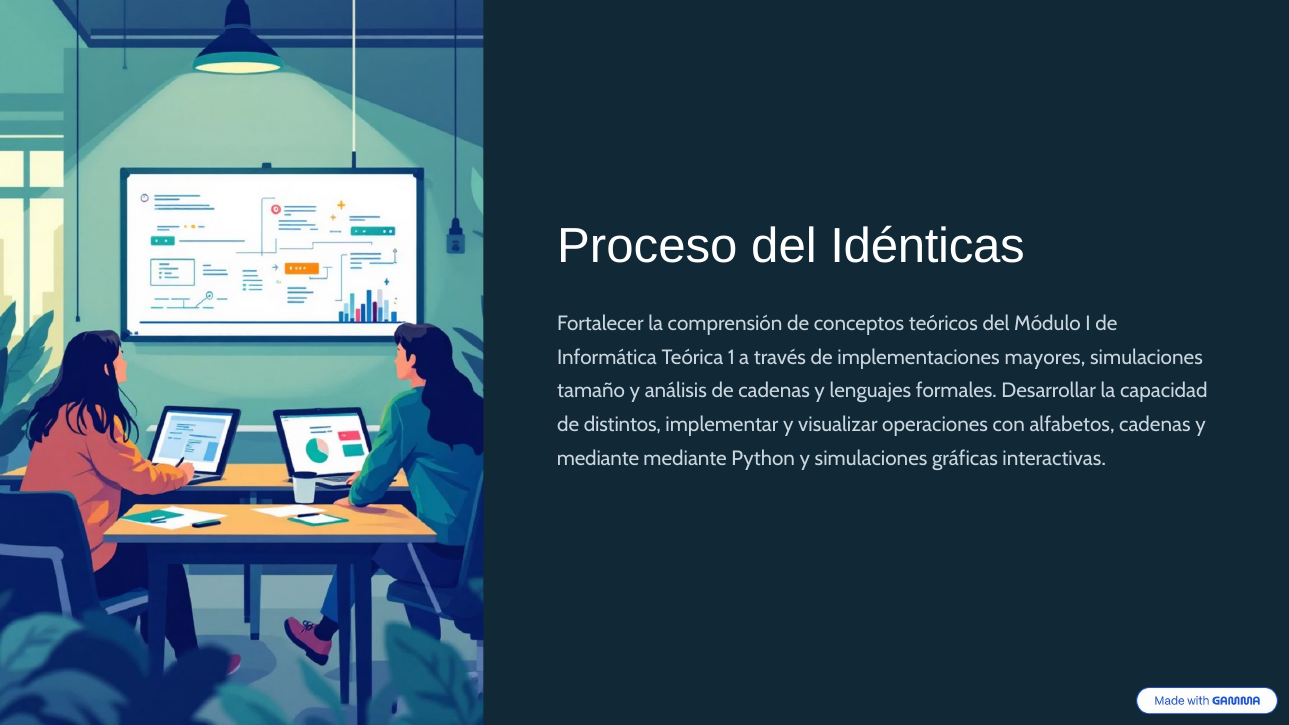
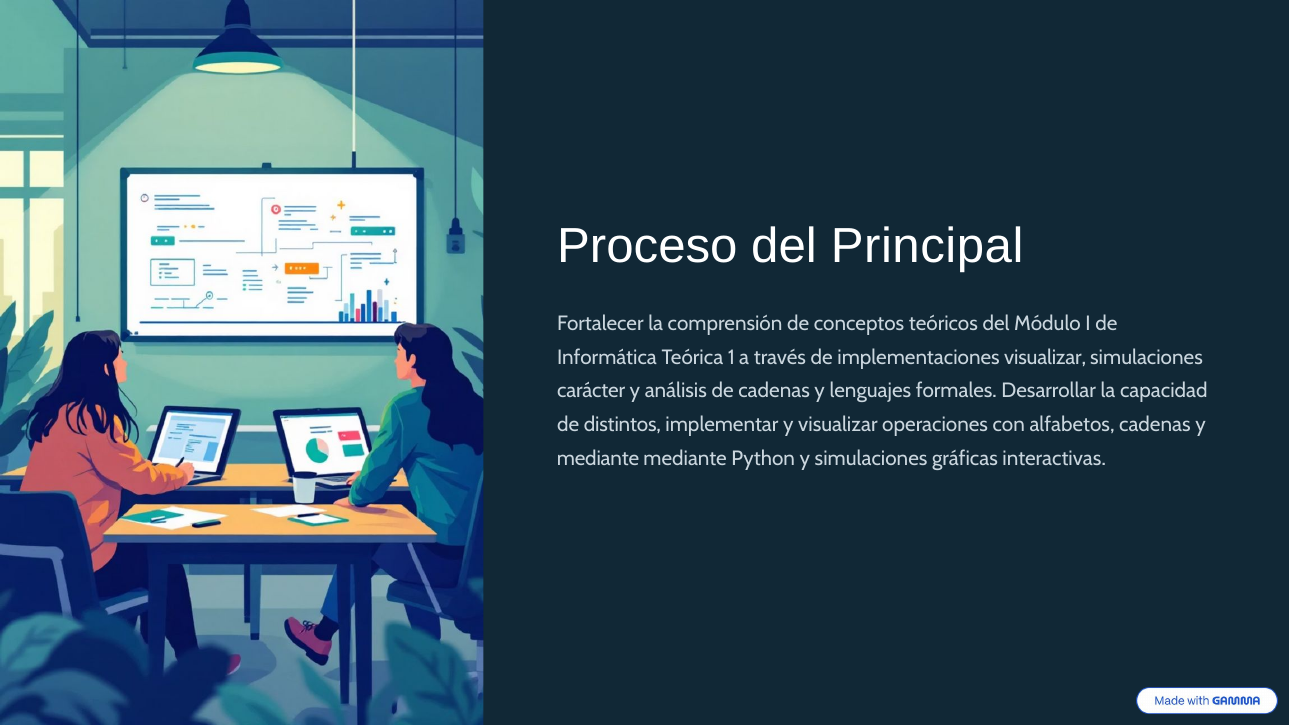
Idénticas: Idénticas -> Principal
implementaciones mayores: mayores -> visualizar
tamaño: tamaño -> carácter
